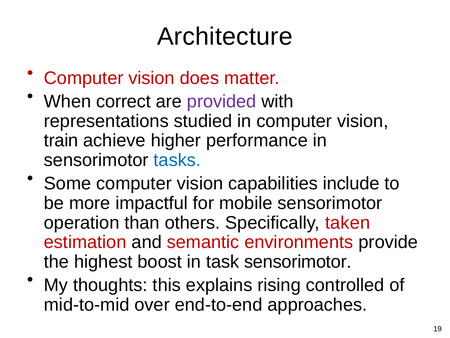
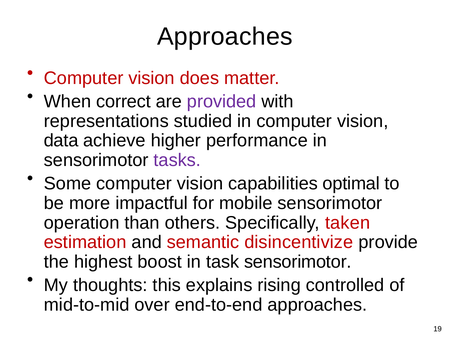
Architecture at (225, 37): Architecture -> Approaches
train: train -> data
tasks colour: blue -> purple
include: include -> optimal
environments: environments -> disincentivize
